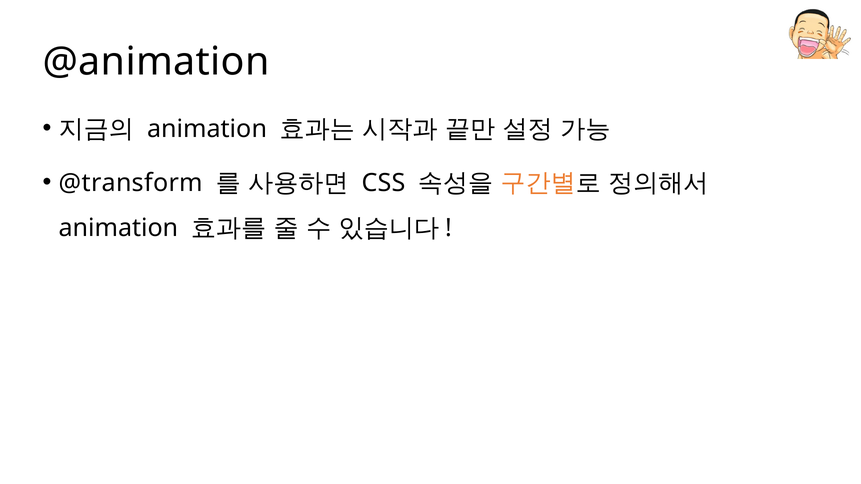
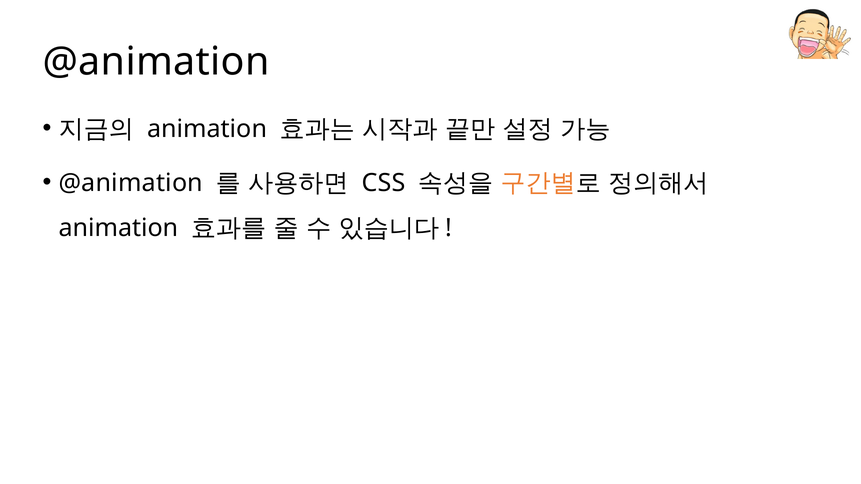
@transform at (131, 183): @transform -> @animation
